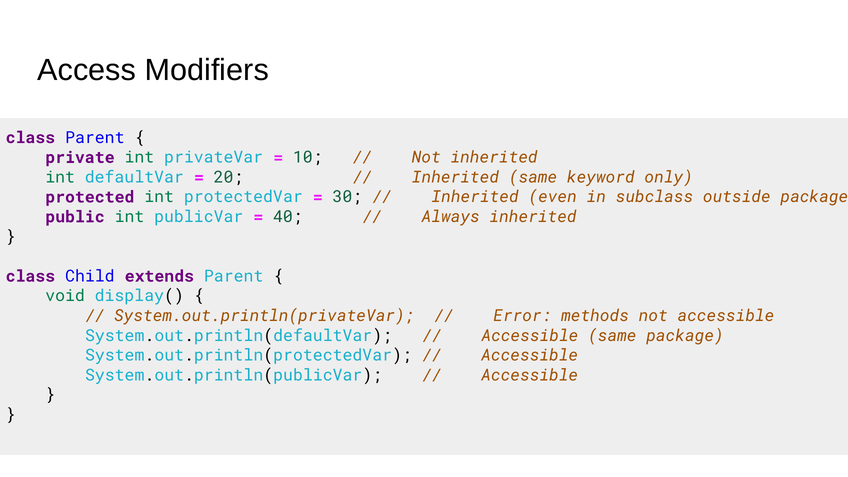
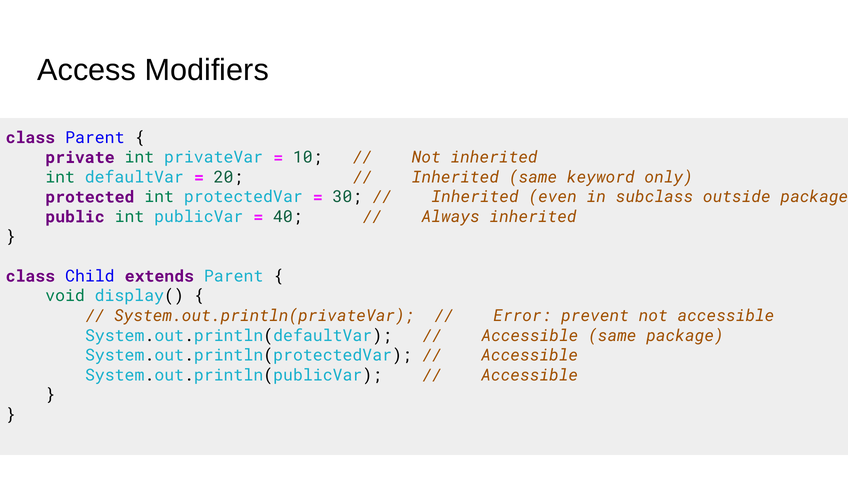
methods: methods -> prevent
